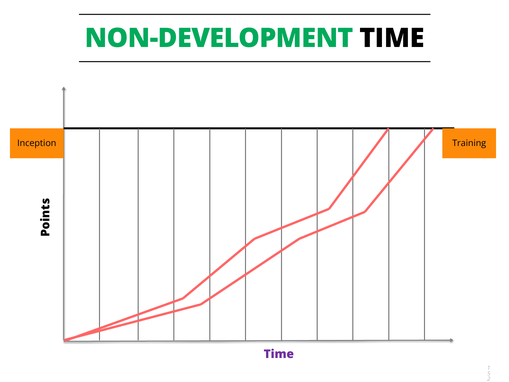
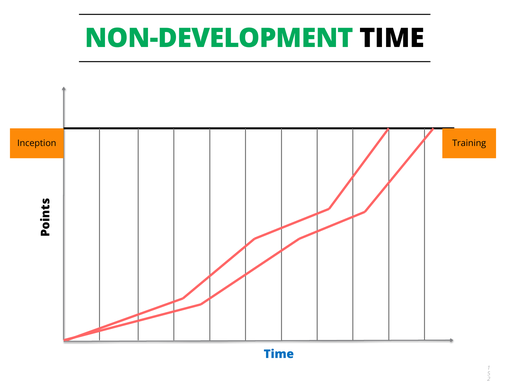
Time at (279, 354) colour: purple -> blue
